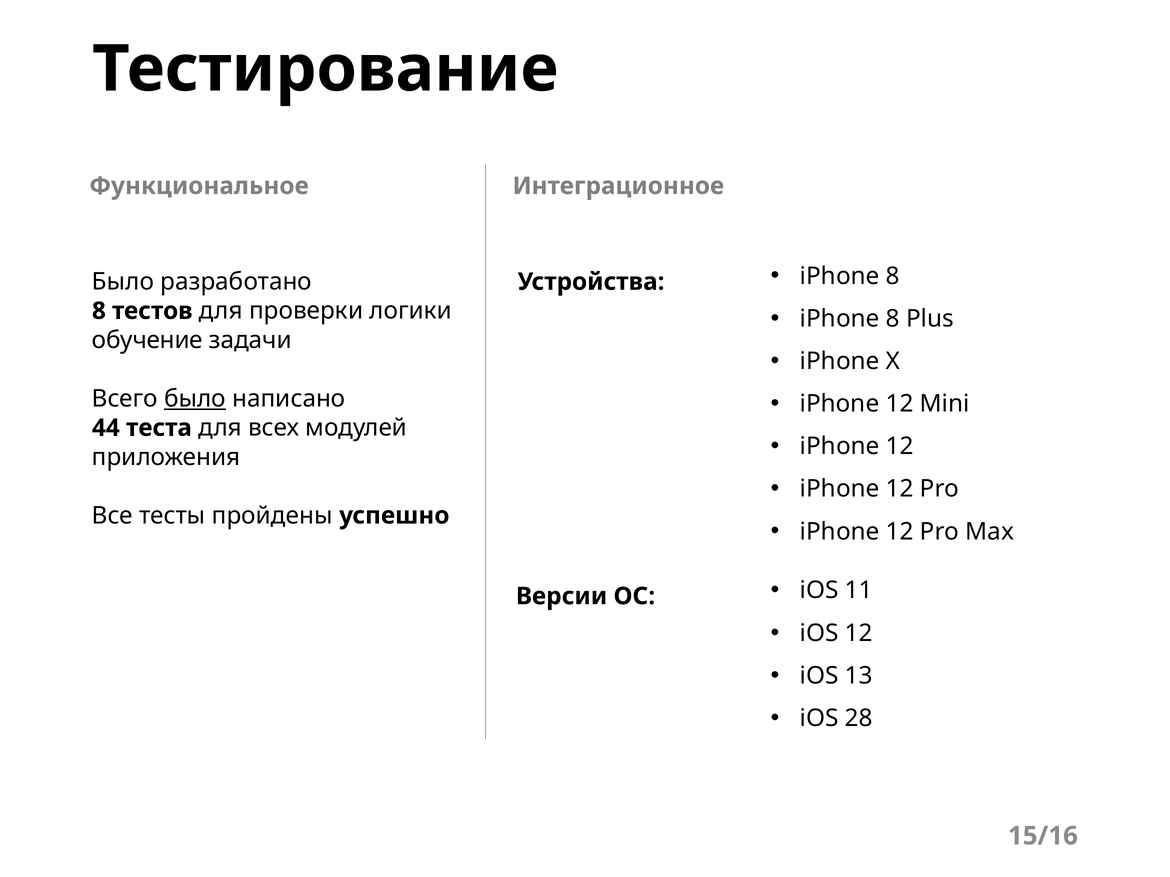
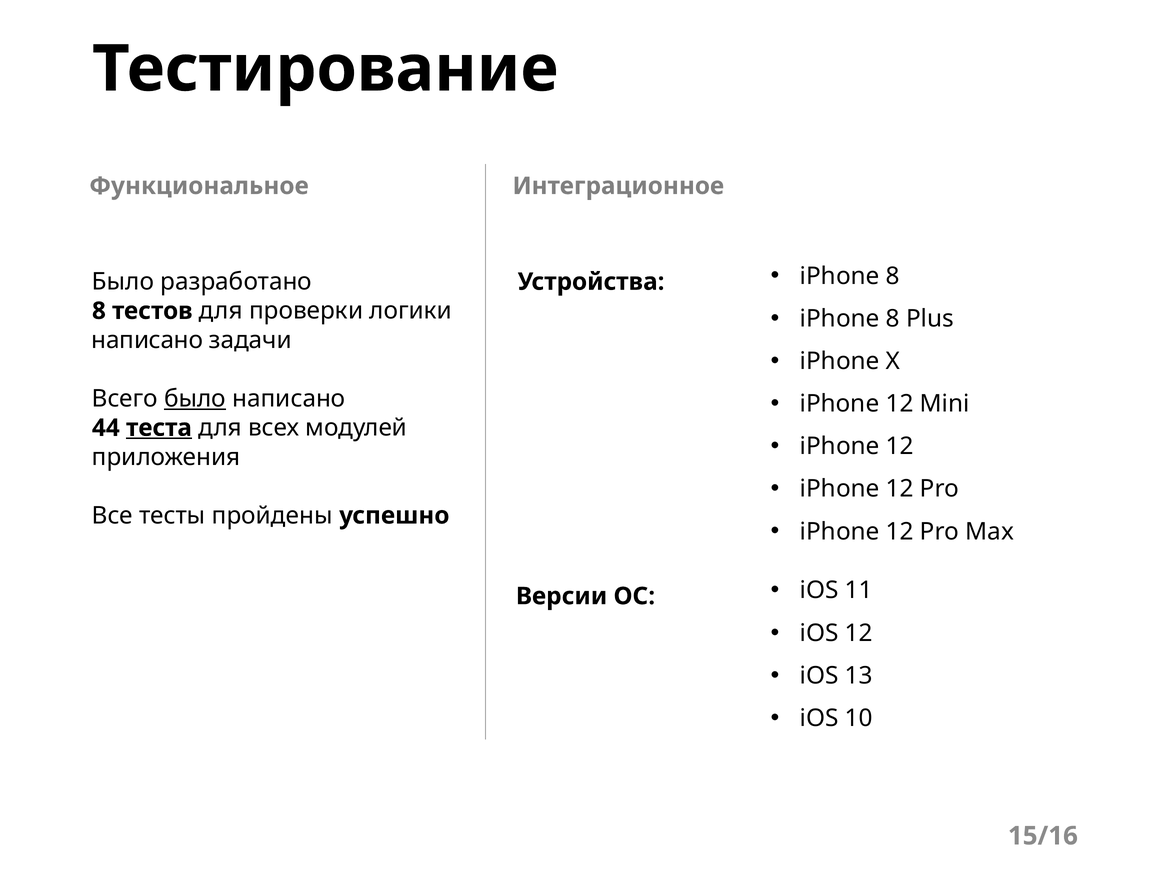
обучение at (147, 340): обучение -> написано
теста underline: none -> present
28: 28 -> 10
